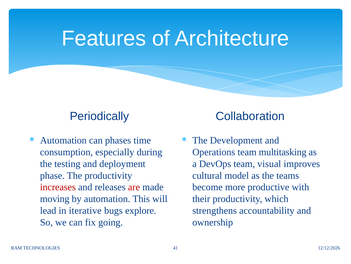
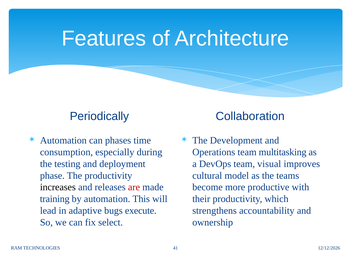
increases colour: red -> black
moving: moving -> training
iterative: iterative -> adaptive
explore: explore -> execute
going: going -> select
